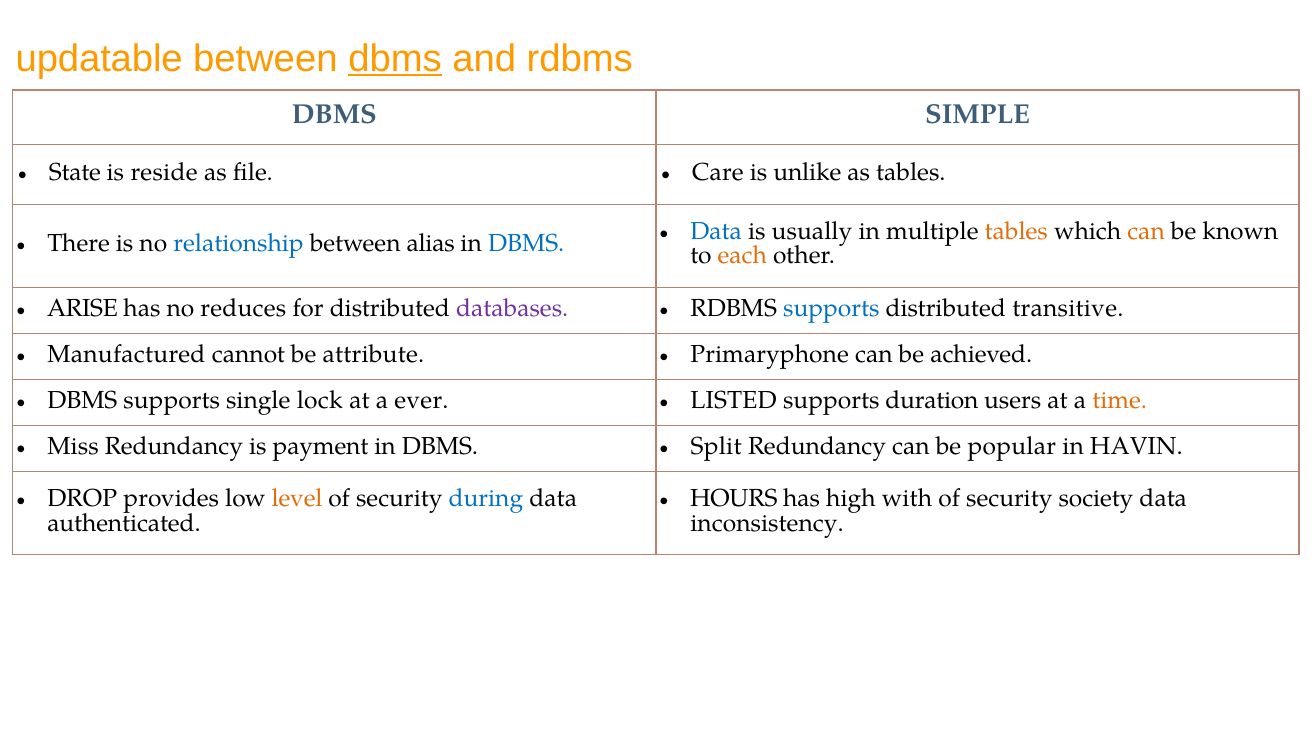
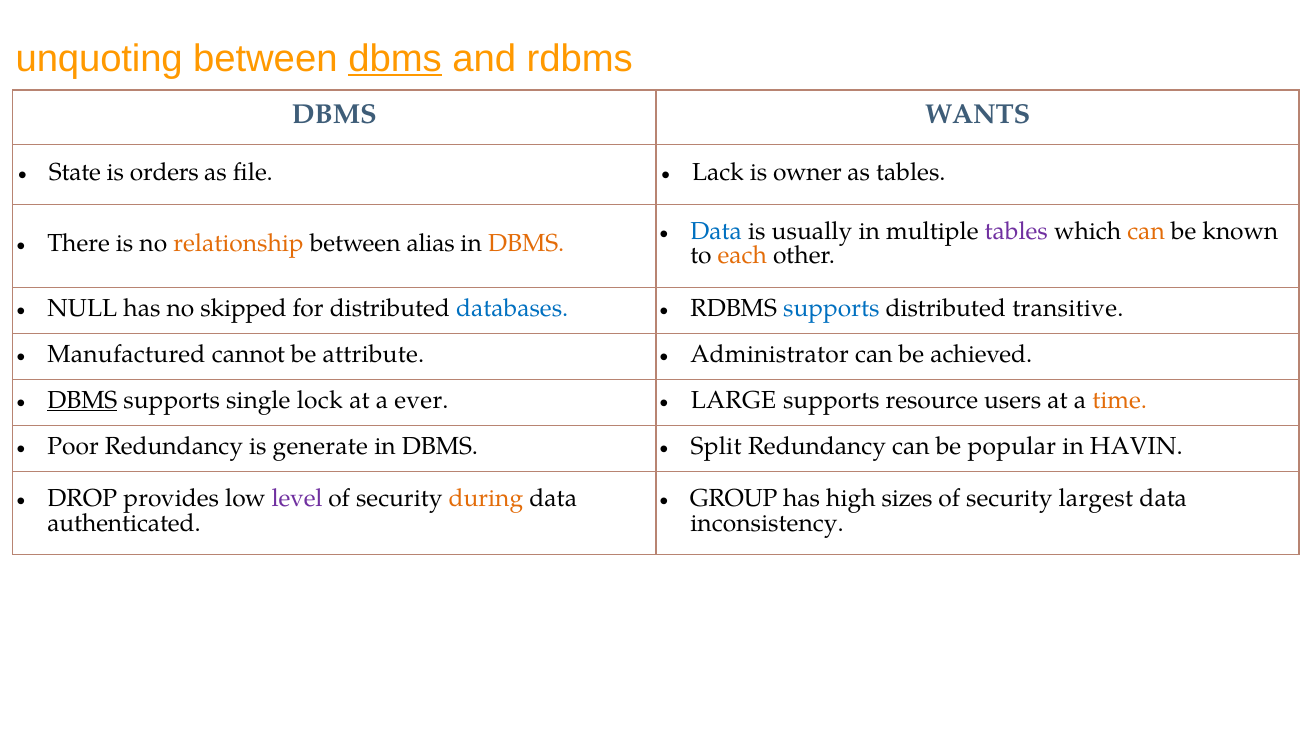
updatable: updatable -> unquoting
SIMPLE: SIMPLE -> WANTS
reside: reside -> orders
Care: Care -> Lack
unlike: unlike -> owner
tables at (1016, 231) colour: orange -> purple
relationship colour: blue -> orange
DBMS at (526, 243) colour: blue -> orange
ARISE: ARISE -> NULL
reduces: reduces -> skipped
databases colour: purple -> blue
Primaryphone: Primaryphone -> Administrator
DBMS at (82, 400) underline: none -> present
LISTED: LISTED -> LARGE
duration: duration -> resource
Miss: Miss -> Poor
payment: payment -> generate
level colour: orange -> purple
during colour: blue -> orange
HOURS: HOURS -> GROUP
with: with -> sizes
society: society -> largest
